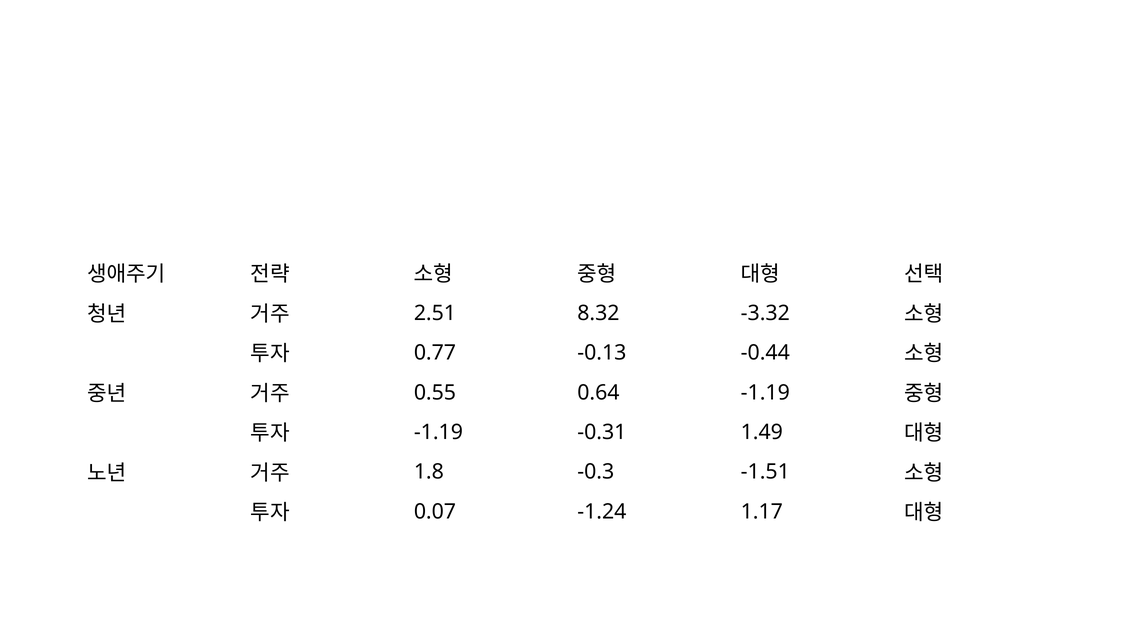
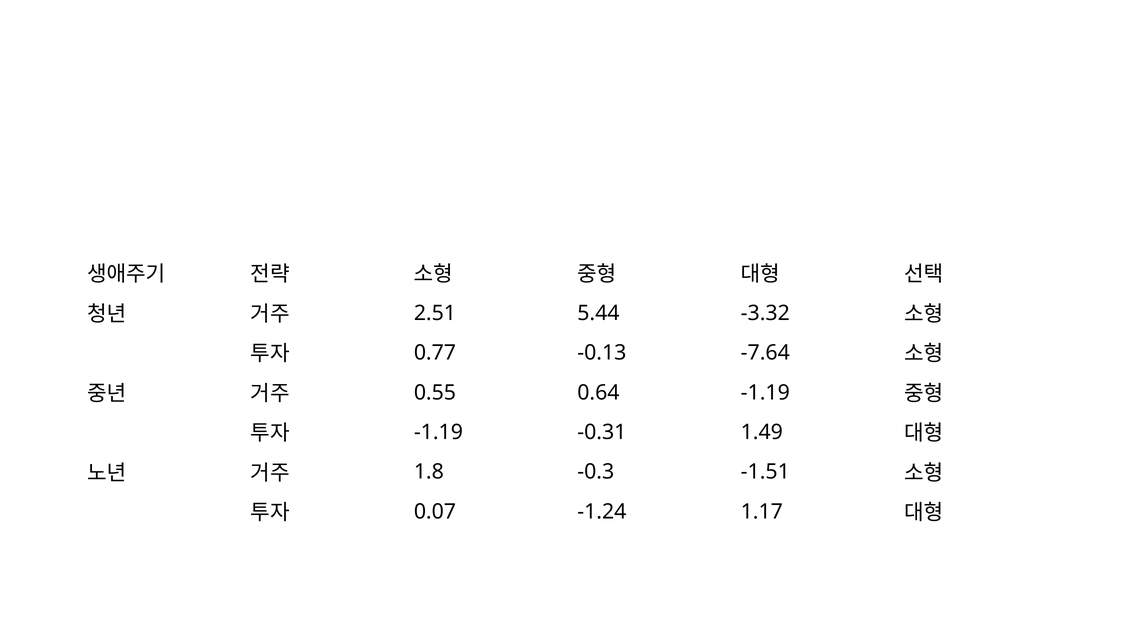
8.32: 8.32 -> 5.44
-0.44: -0.44 -> -7.64
